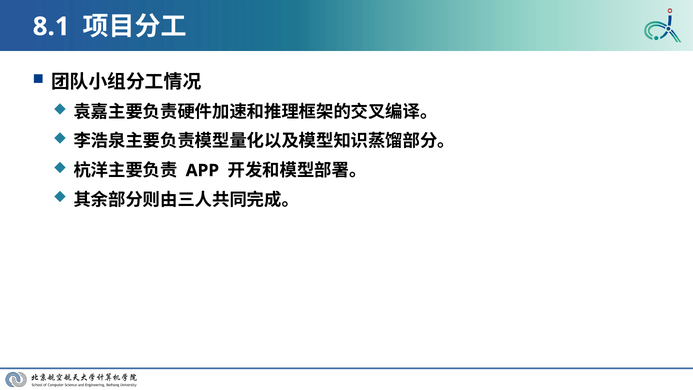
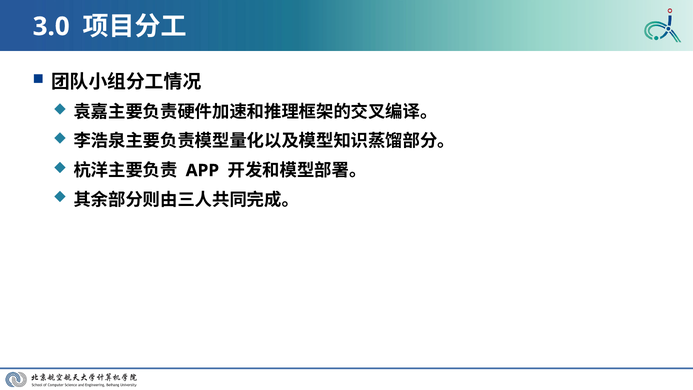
8.1: 8.1 -> 3.0
